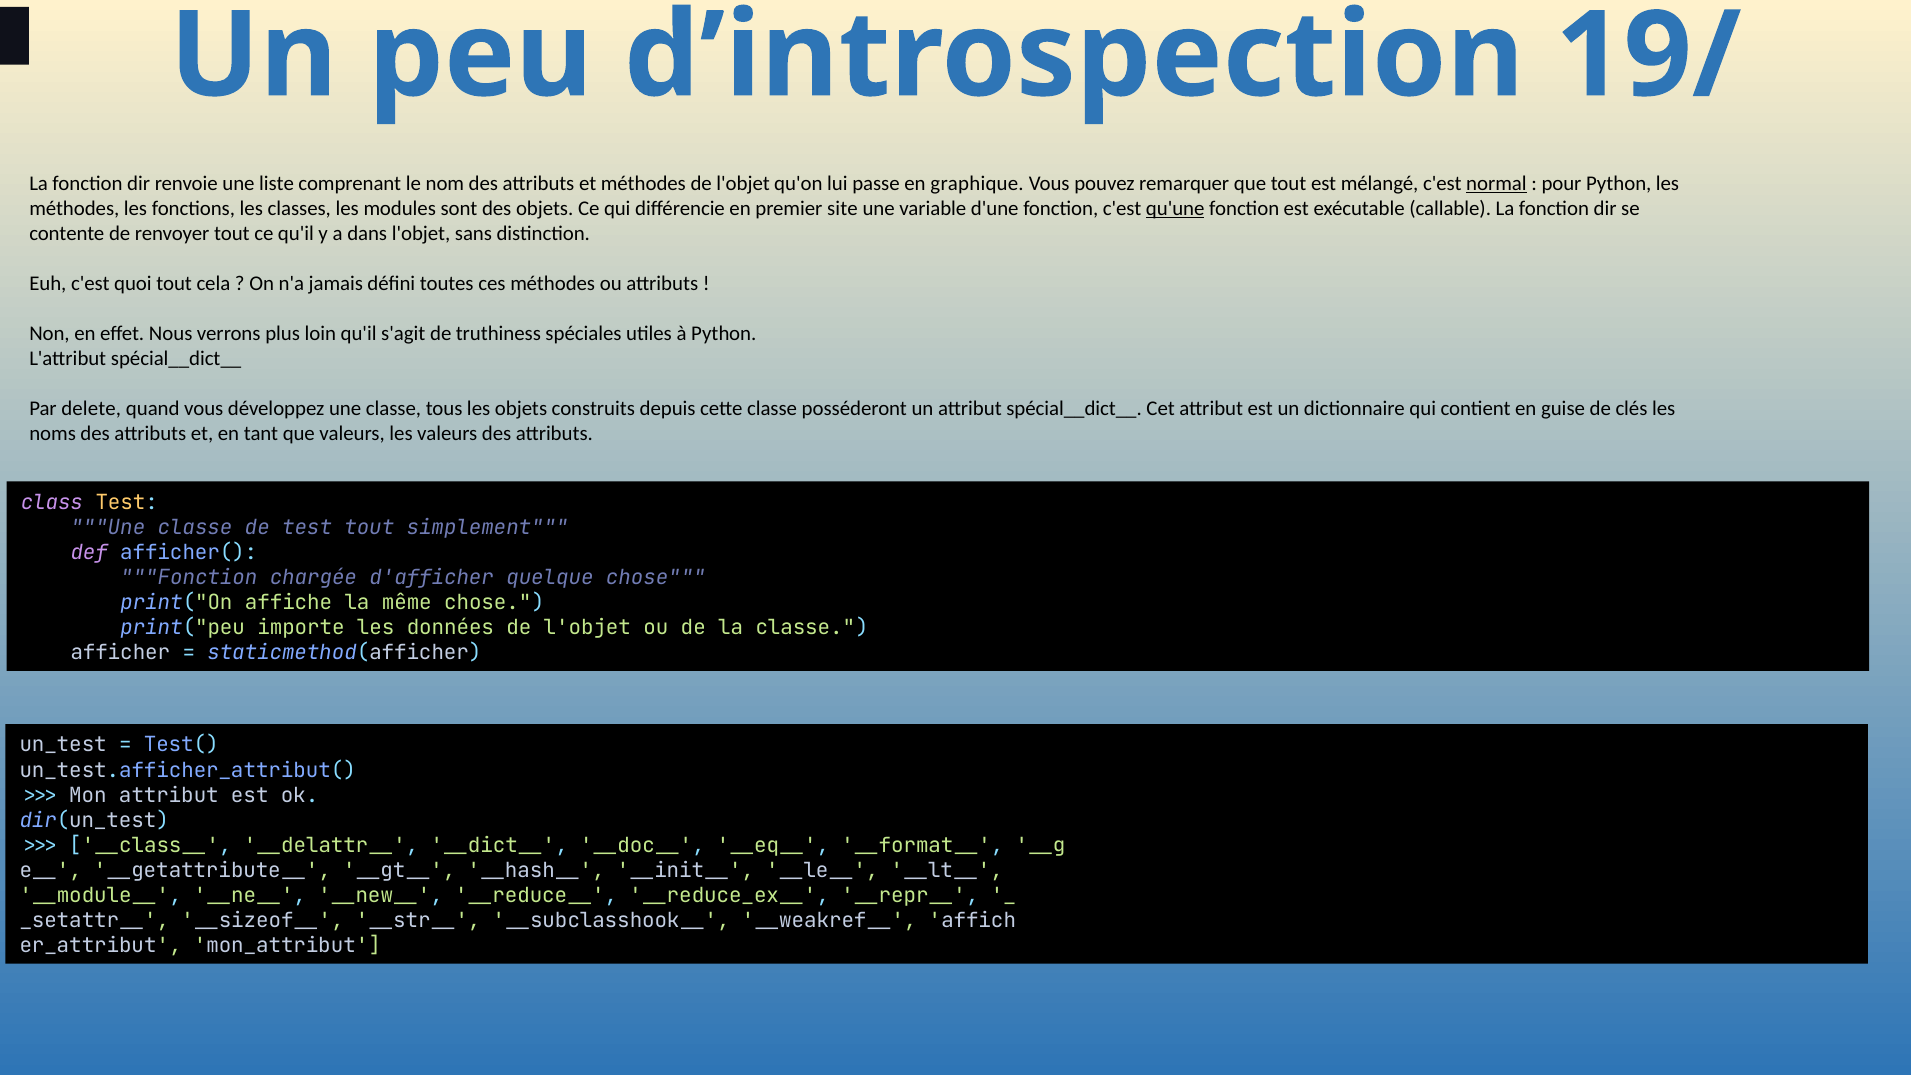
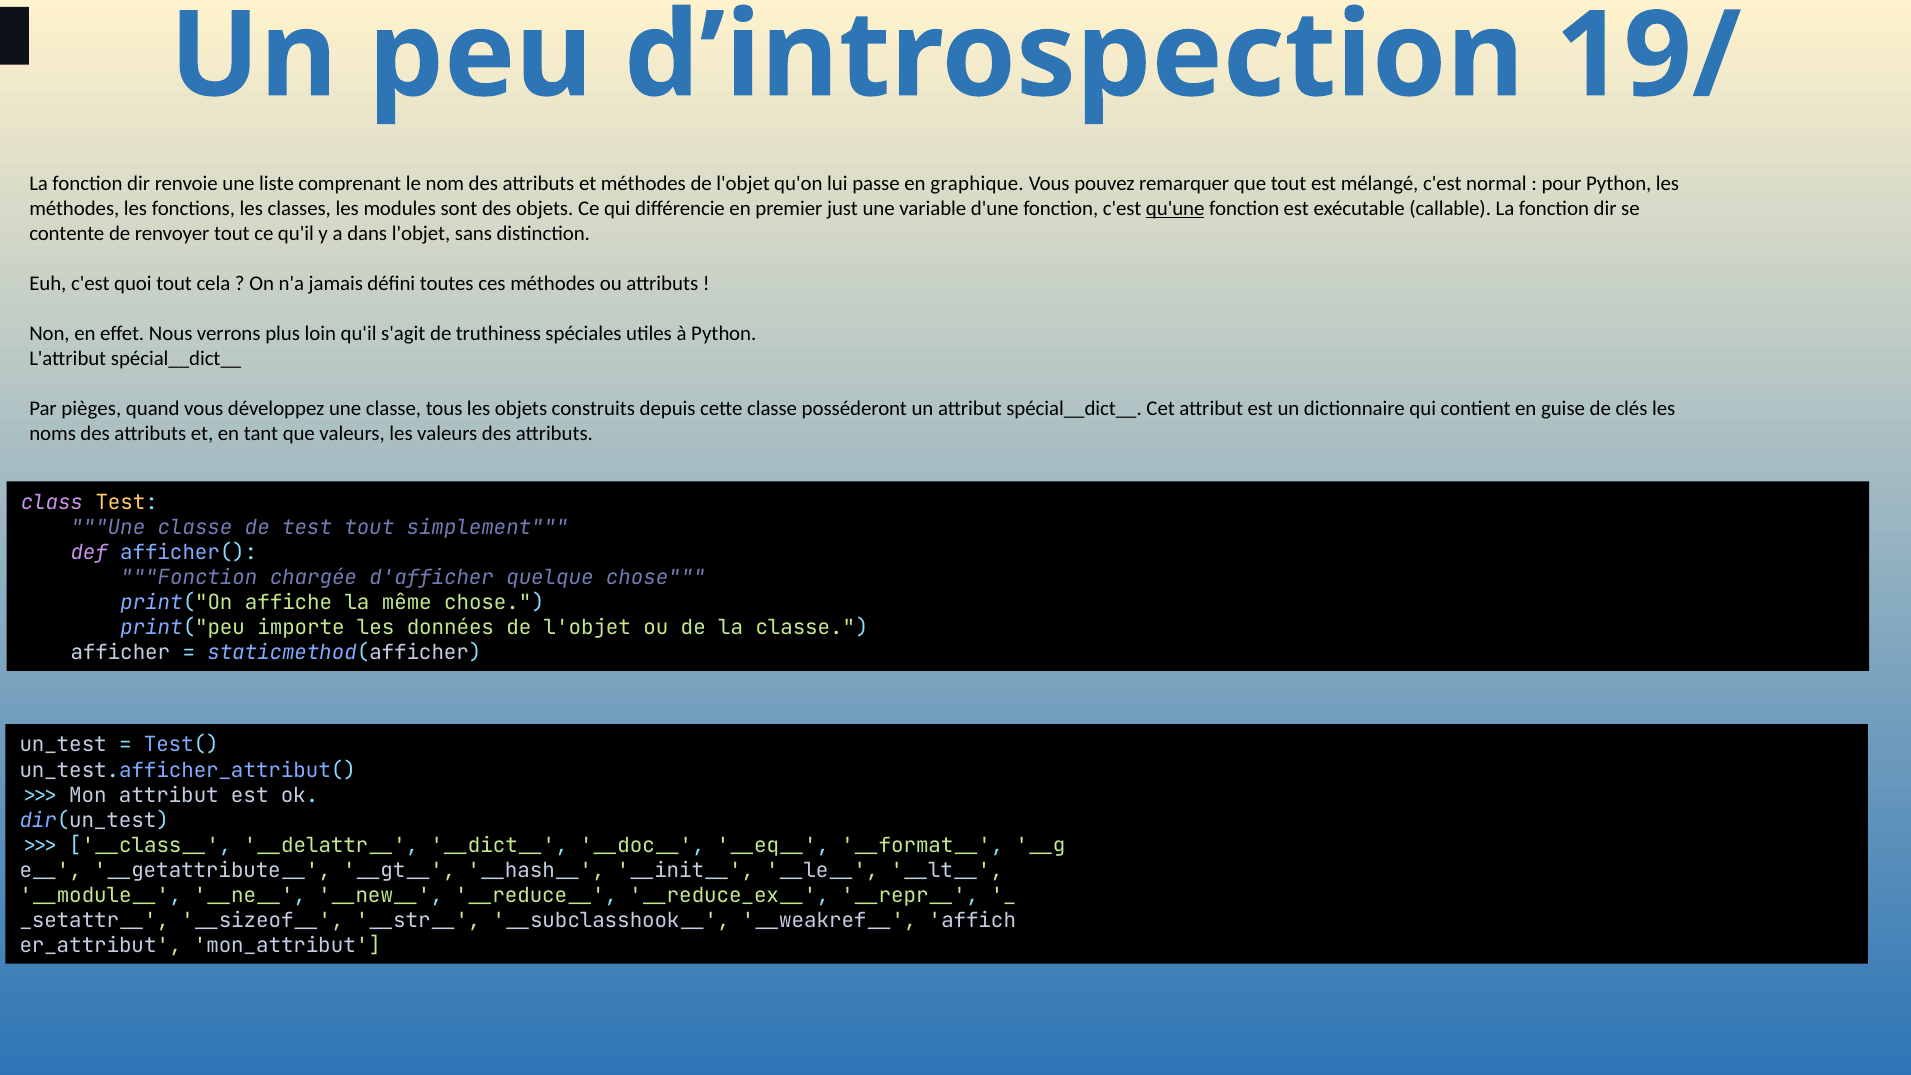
normal underline: present -> none
site: site -> just
delete: delete -> pièges
